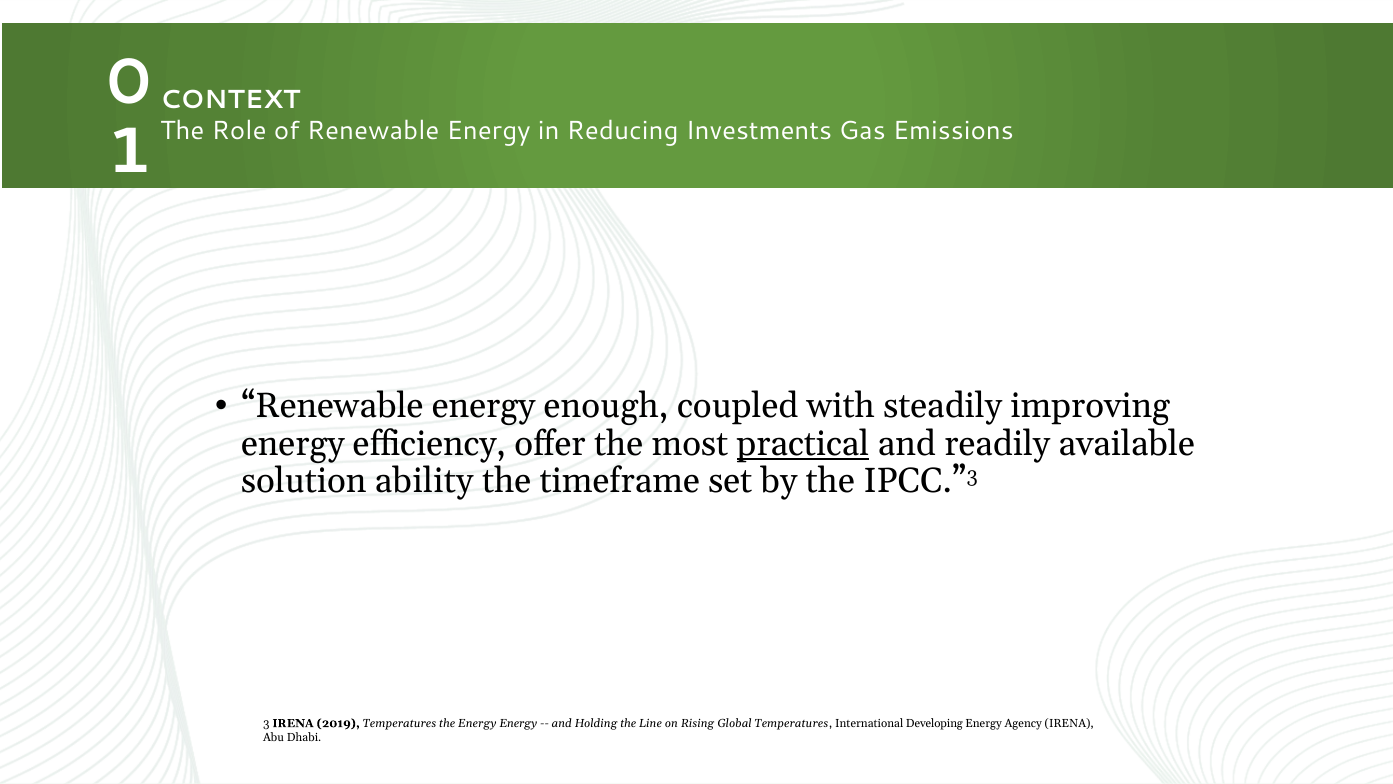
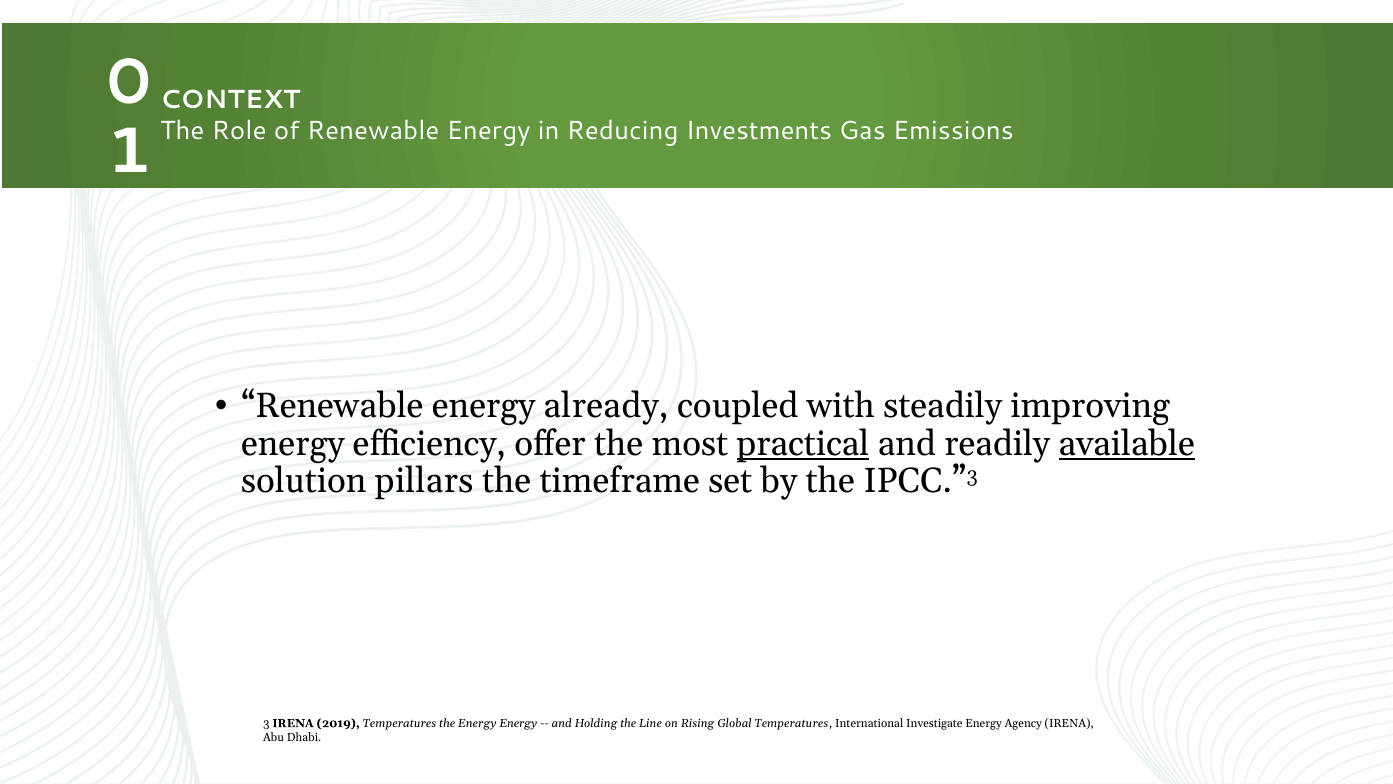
enough: enough -> already
available underline: none -> present
ability: ability -> pillars
Developing: Developing -> Investigate
